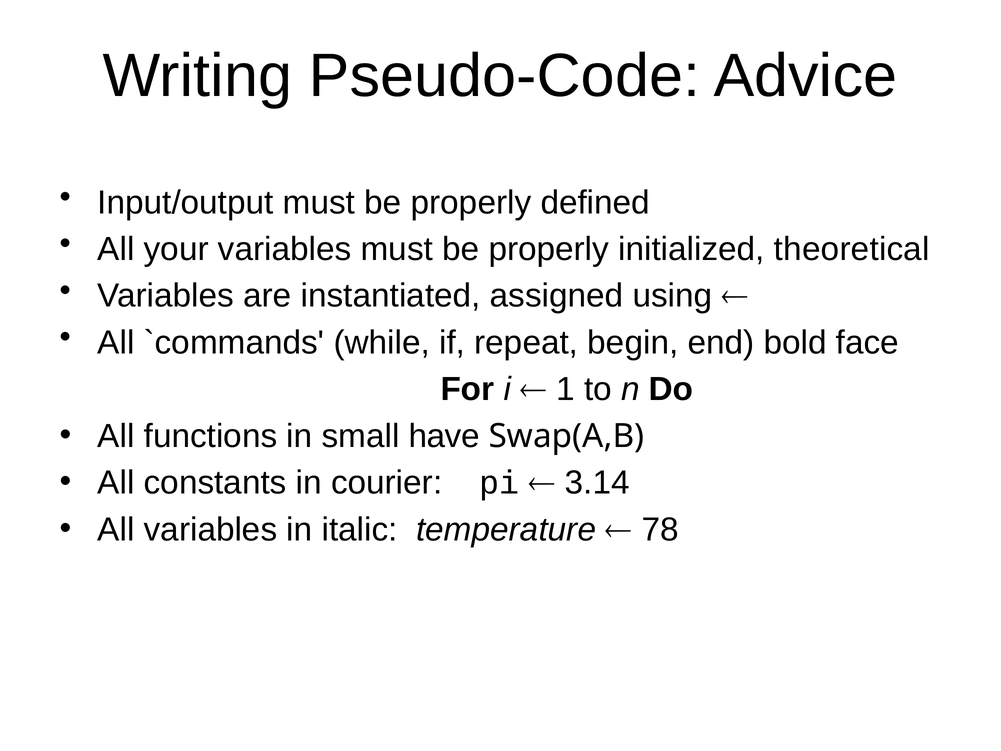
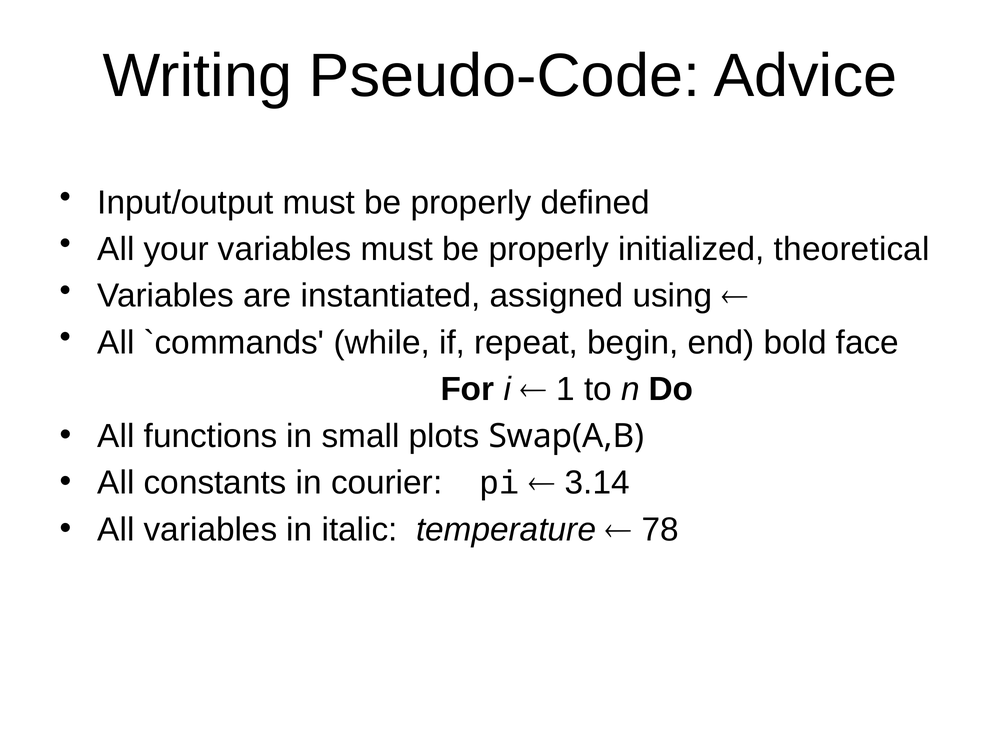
have: have -> plots
